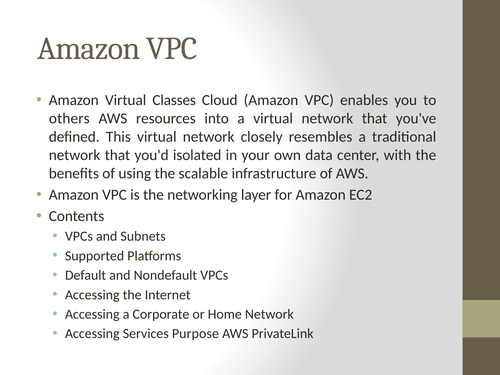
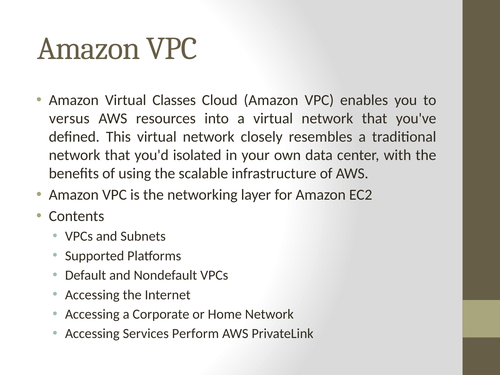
others: others -> versus
Purpose: Purpose -> Perform
